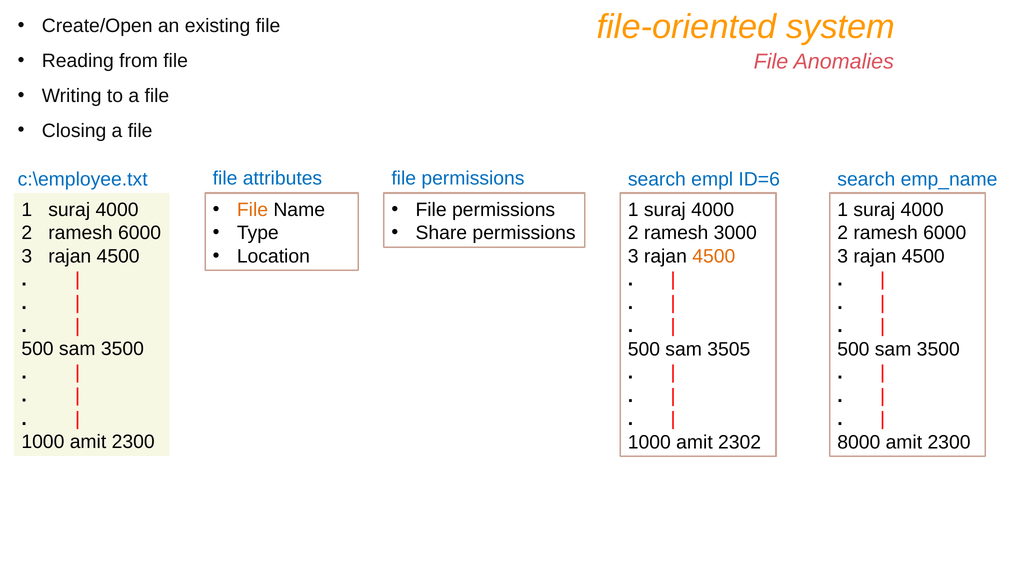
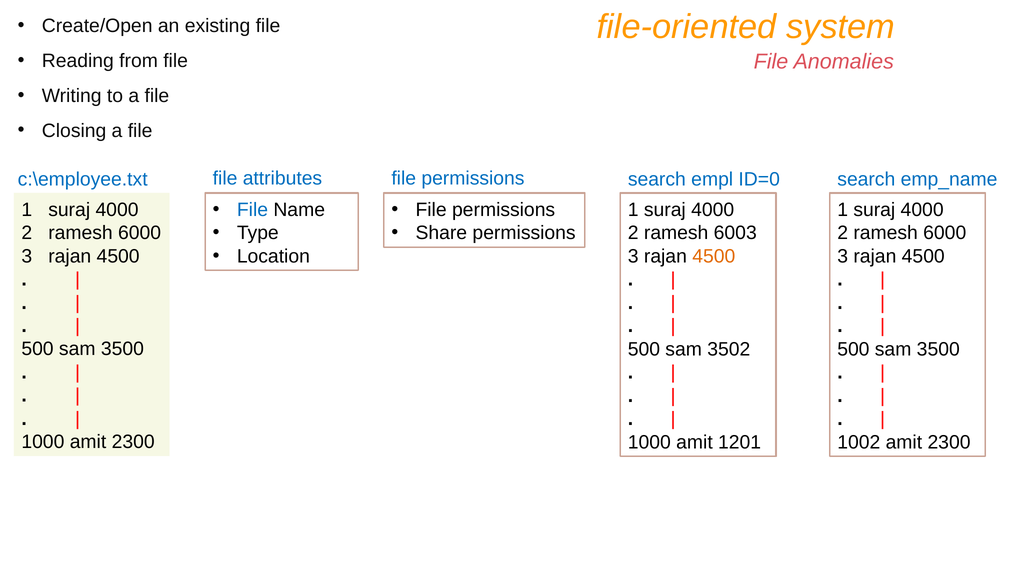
ID=6: ID=6 -> ID=0
File at (252, 210) colour: orange -> blue
3000: 3000 -> 6003
3505: 3505 -> 3502
2302: 2302 -> 1201
8000: 8000 -> 1002
